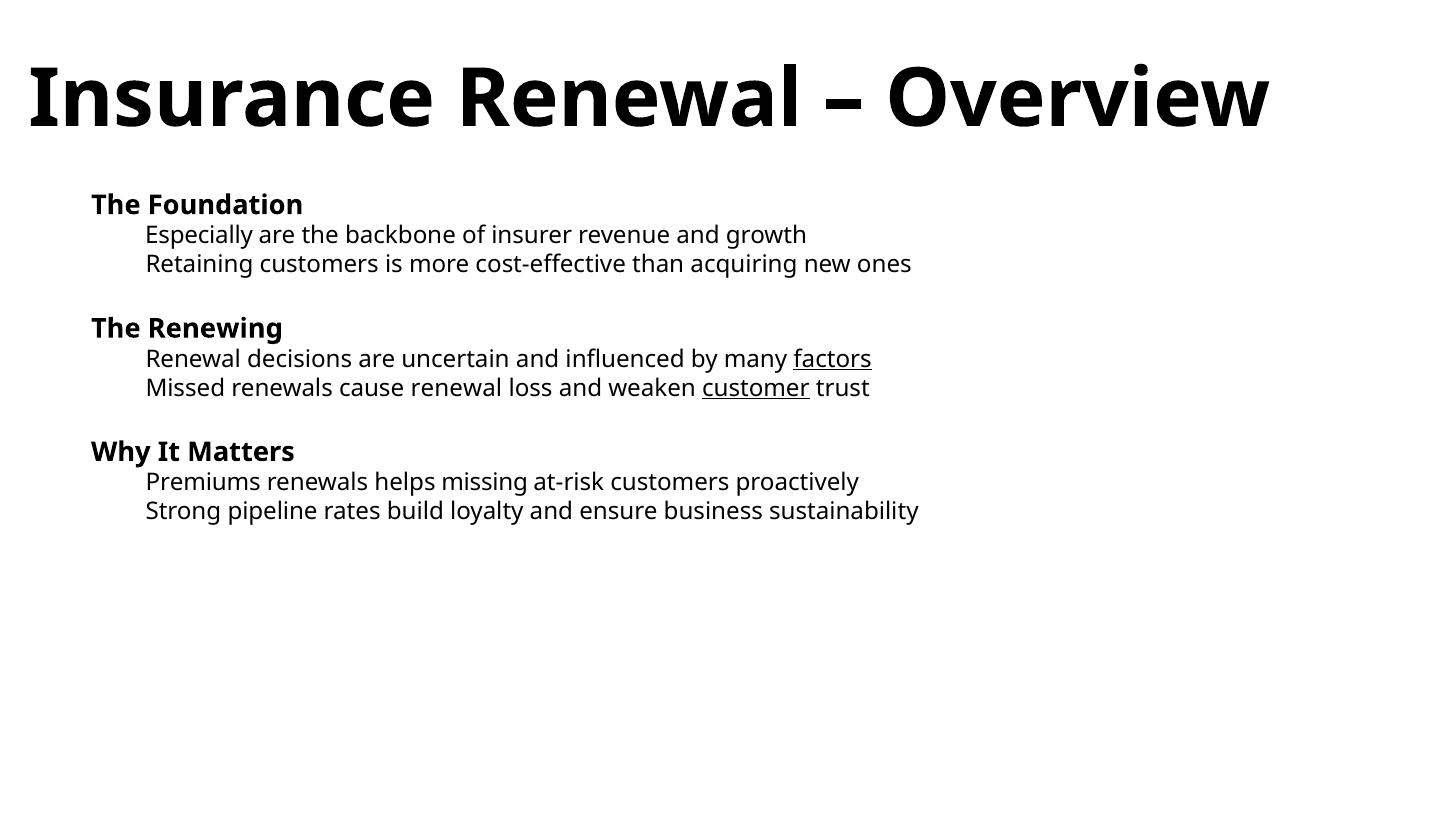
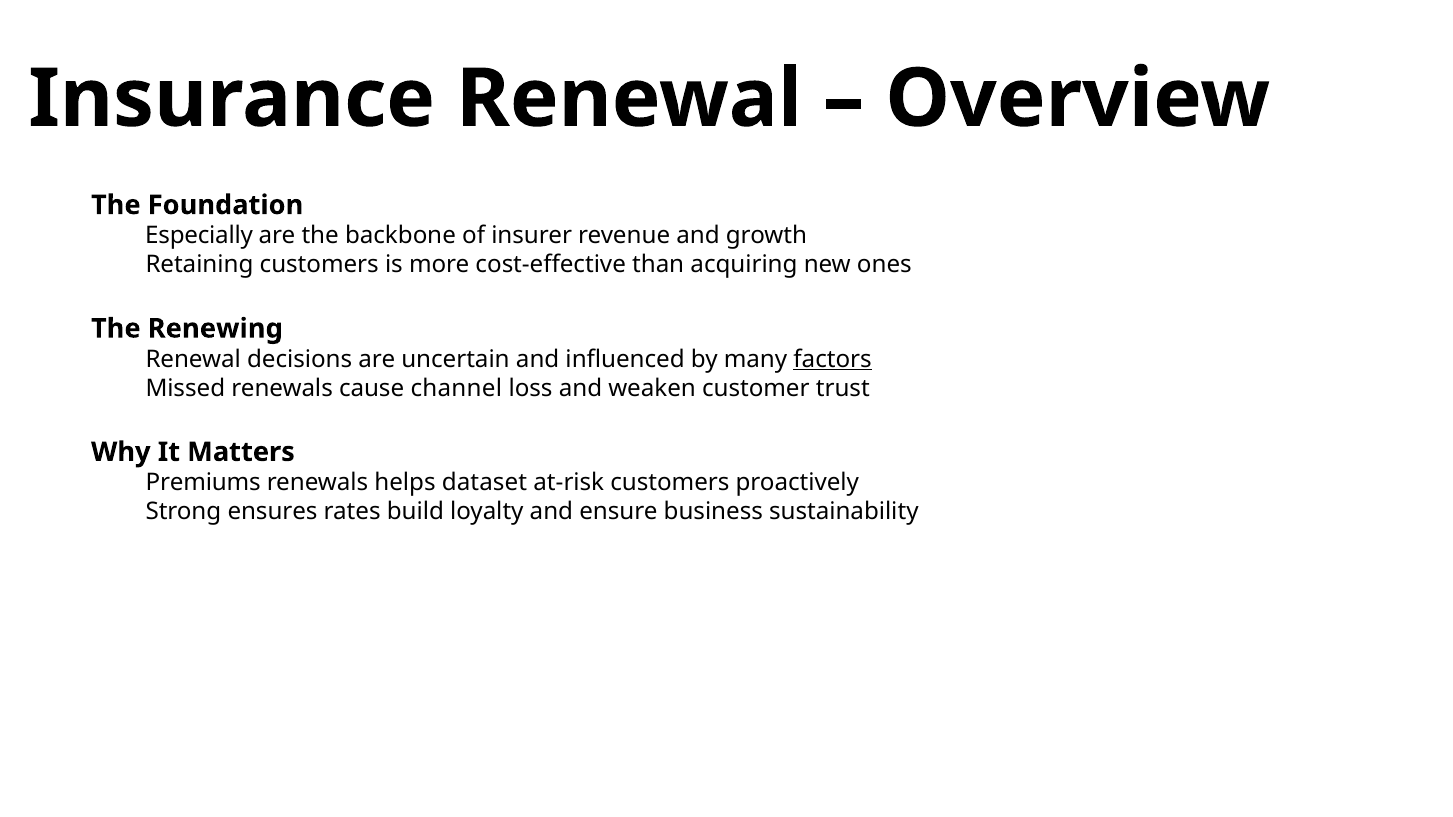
cause renewal: renewal -> channel
customer underline: present -> none
missing: missing -> dataset
pipeline: pipeline -> ensures
